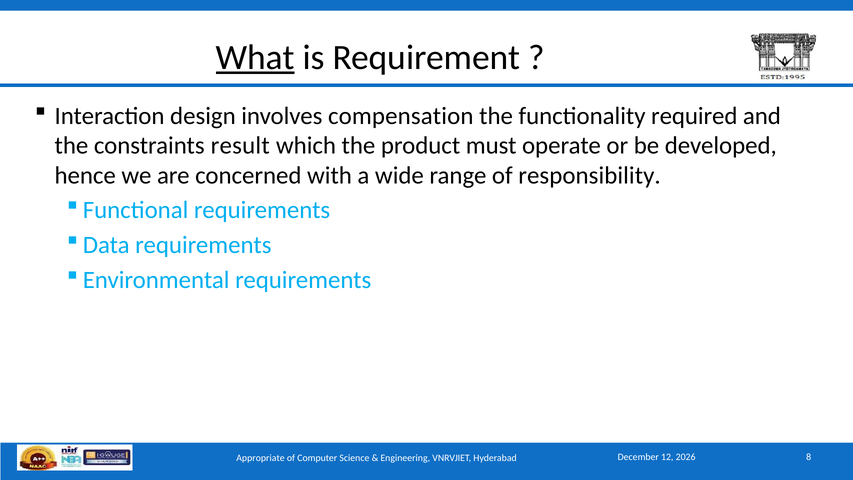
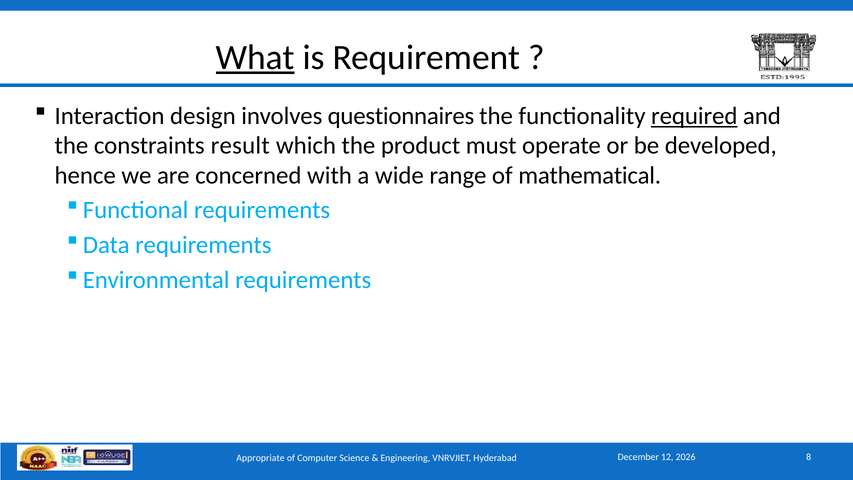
compensation: compensation -> questionnaires
required underline: none -> present
responsibility: responsibility -> mathematical
